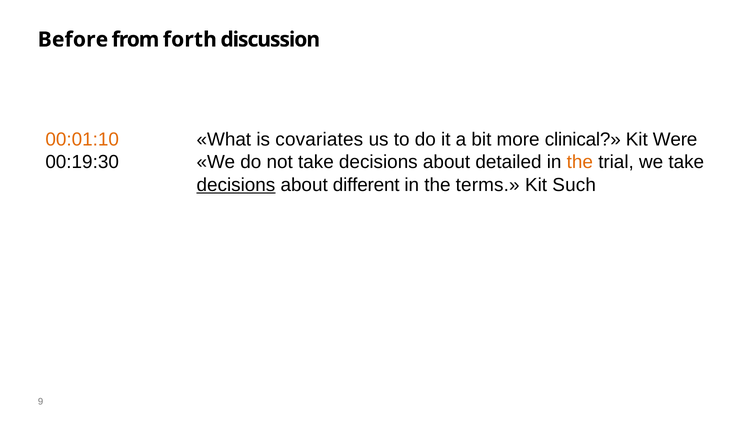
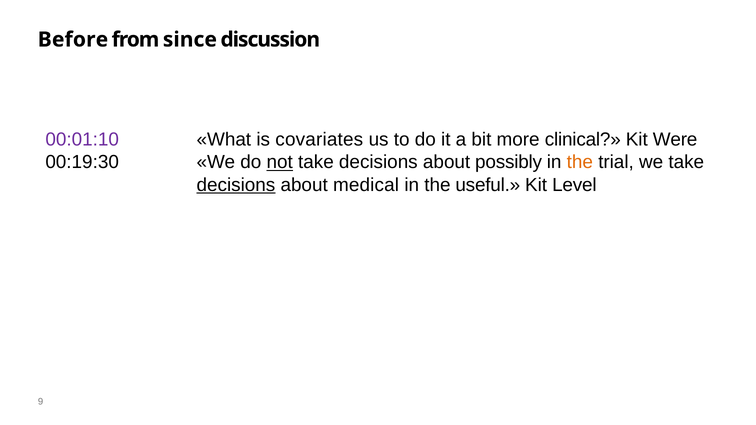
forth: forth -> since
00:01:10 colour: orange -> purple
not underline: none -> present
detailed: detailed -> possibly
different: different -> medical
terms: terms -> useful
Such: Such -> Level
